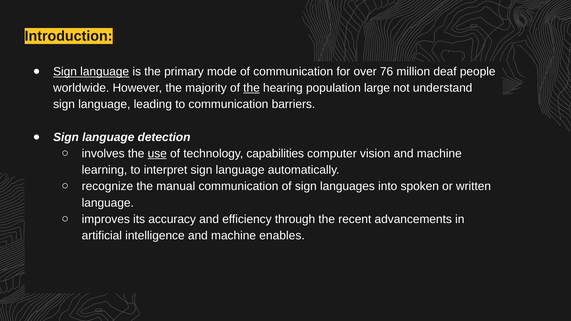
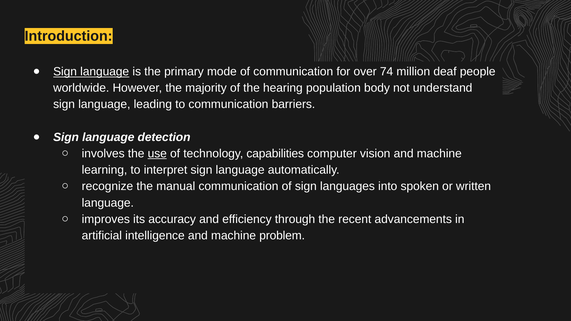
76: 76 -> 74
the at (252, 88) underline: present -> none
large: large -> body
enables: enables -> problem
